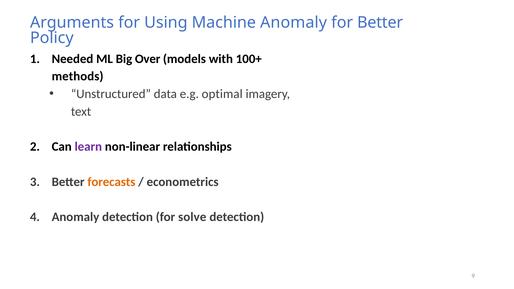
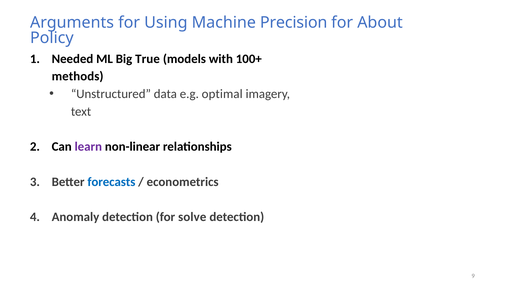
Machine Anomaly: Anomaly -> Precision
for Better: Better -> About
Over: Over -> True
forecasts colour: orange -> blue
